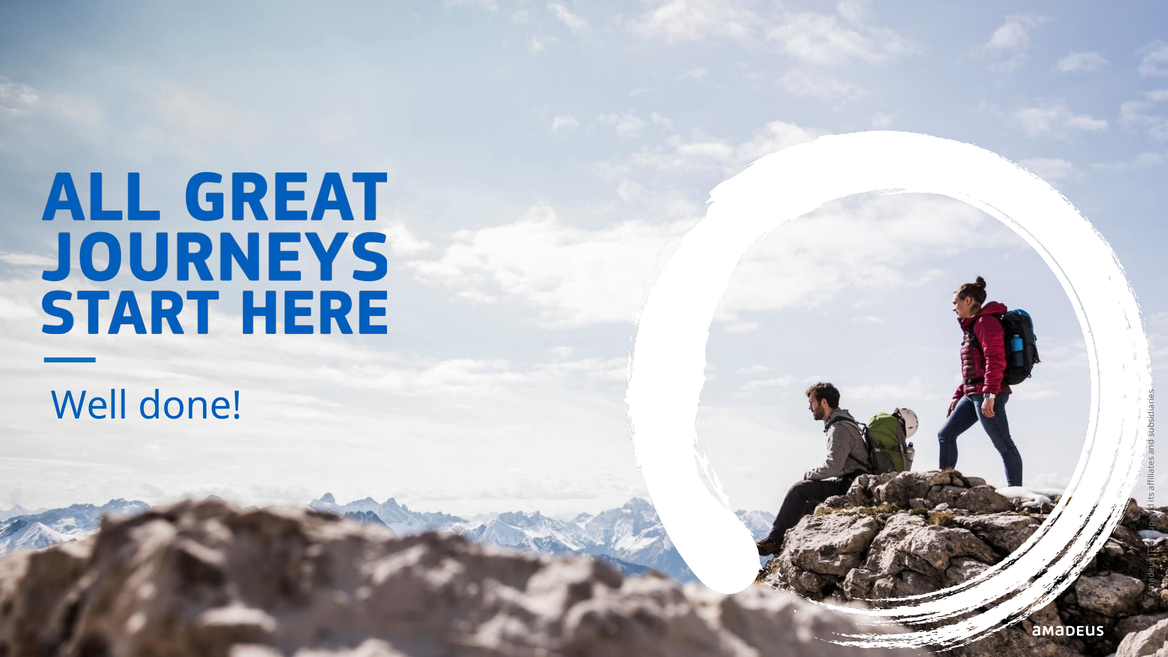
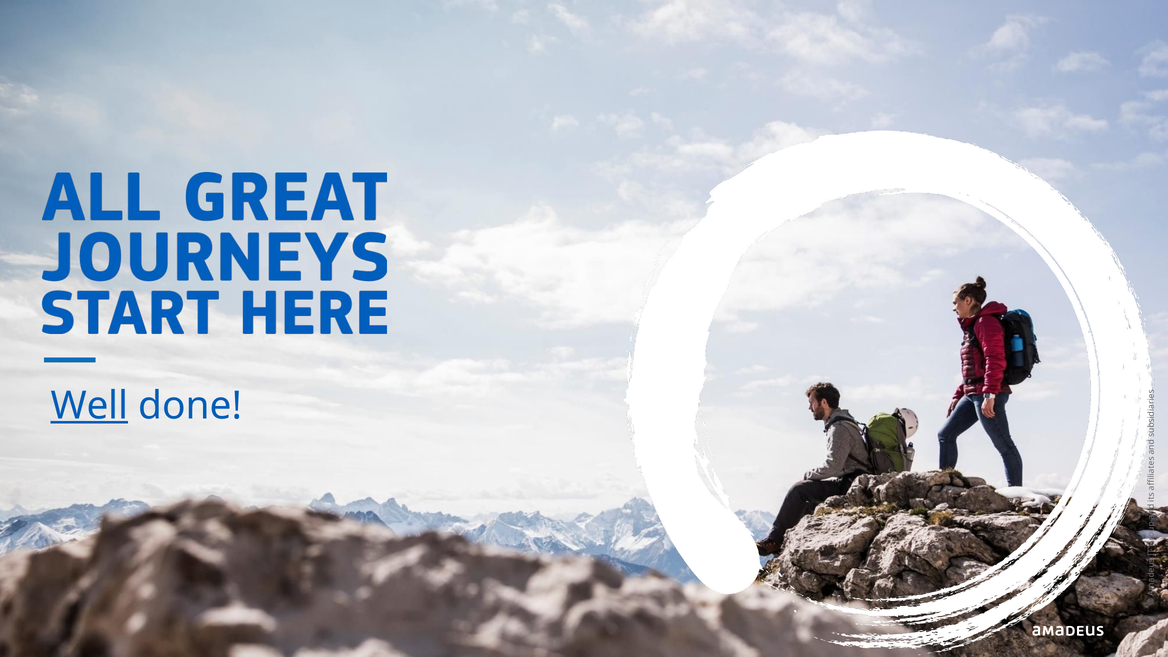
Well underline: none -> present
